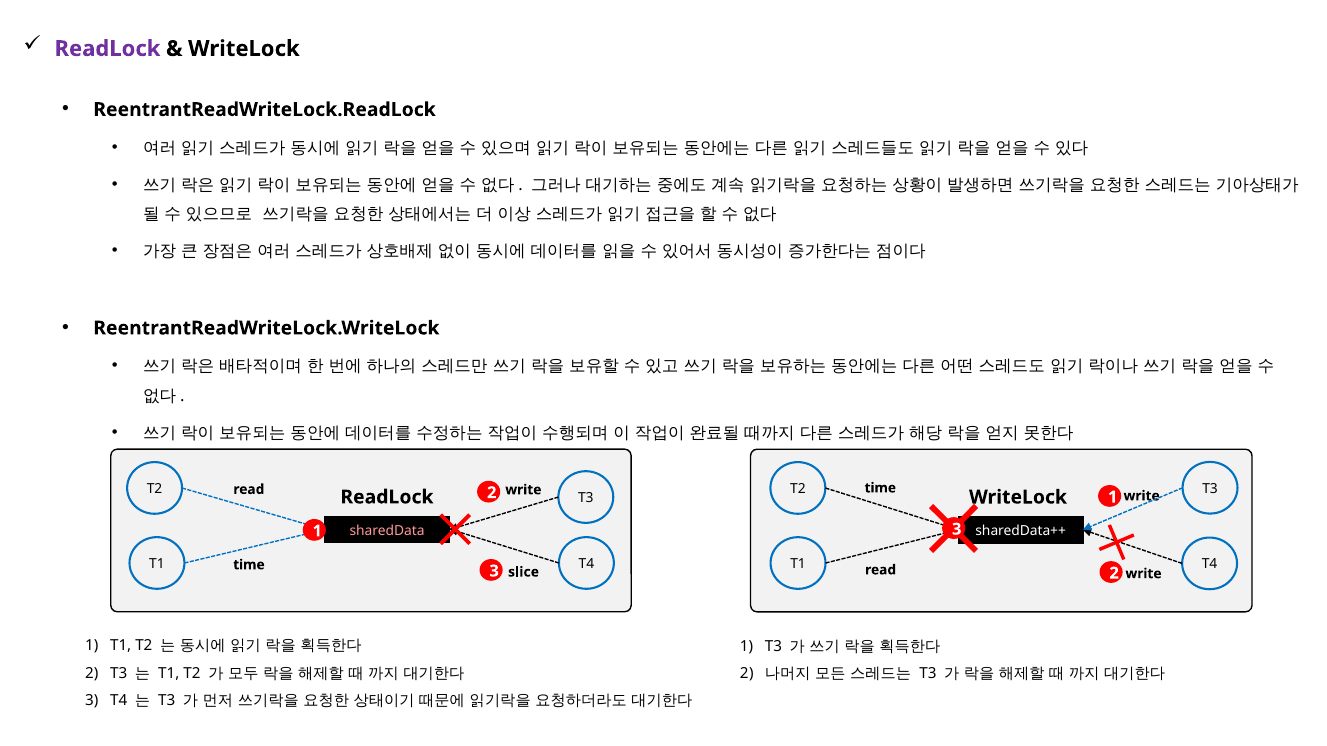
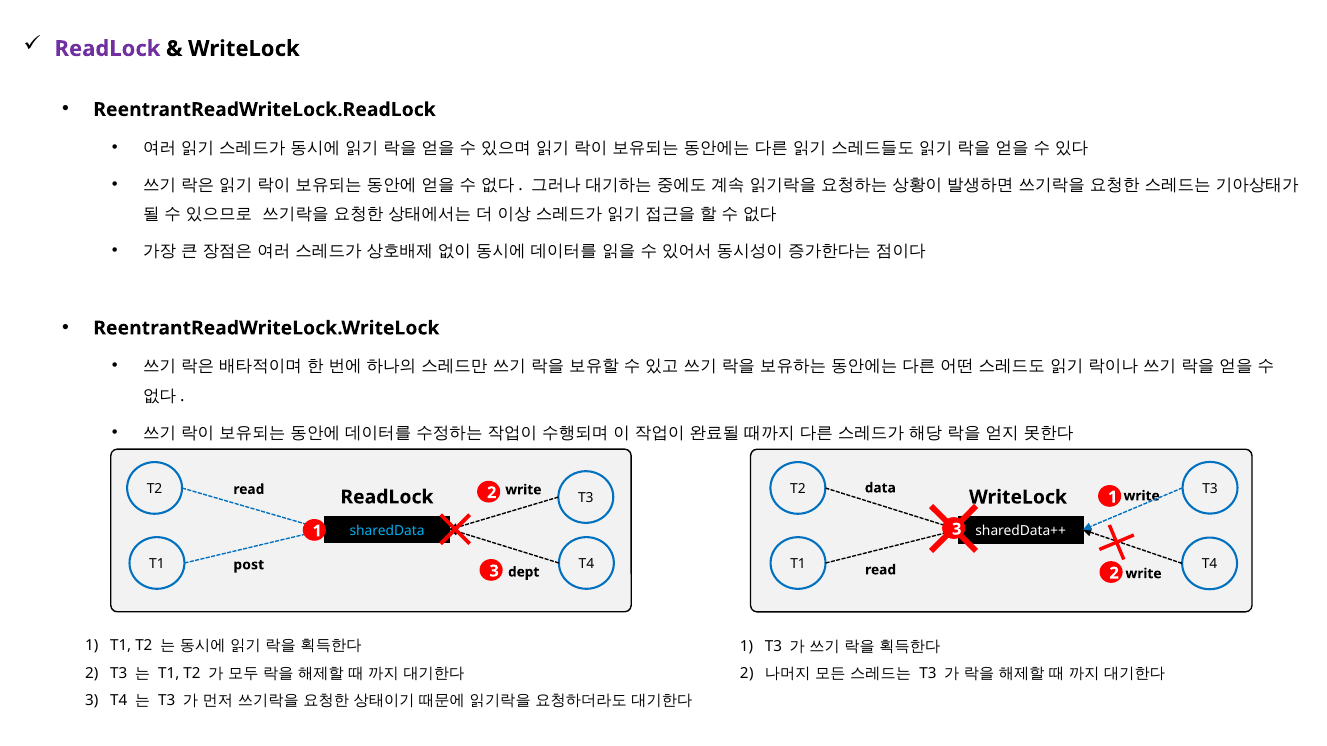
time at (880, 488): time -> data
sharedData colour: pink -> light blue
time at (249, 565): time -> post
slice: slice -> dept
